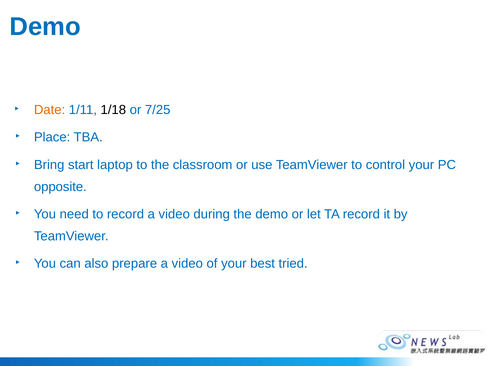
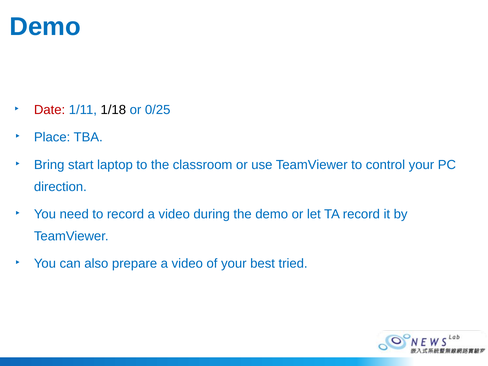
Date colour: orange -> red
7/25: 7/25 -> 0/25
opposite: opposite -> direction
